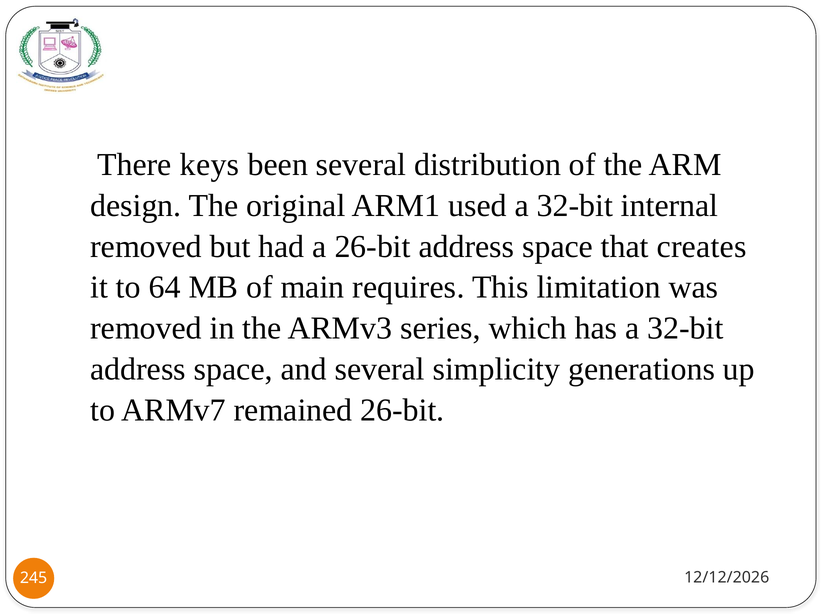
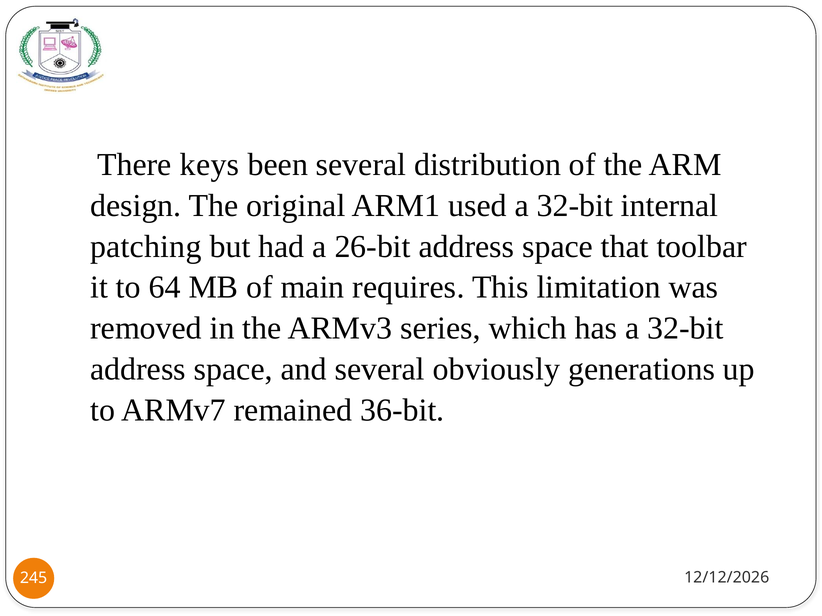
removed at (146, 247): removed -> patching
creates: creates -> toolbar
simplicity: simplicity -> obviously
remained 26-bit: 26-bit -> 36-bit
